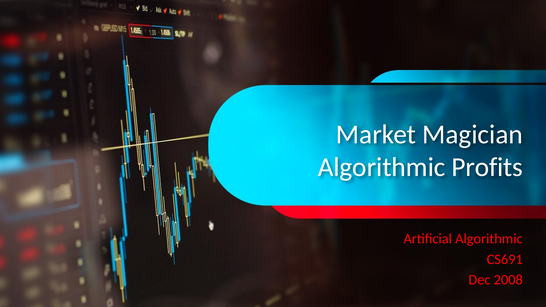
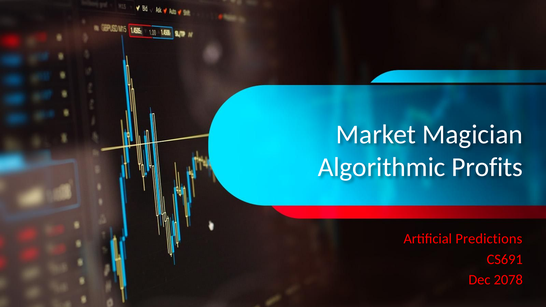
Artificial Algorithmic: Algorithmic -> Predictions
2008: 2008 -> 2078
